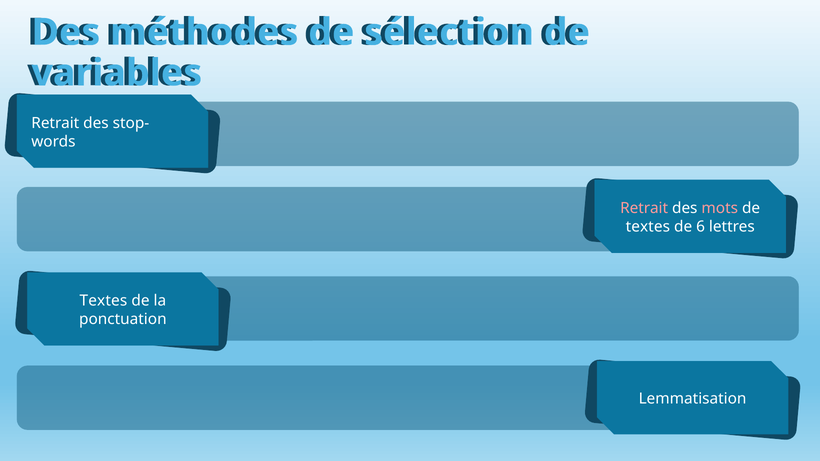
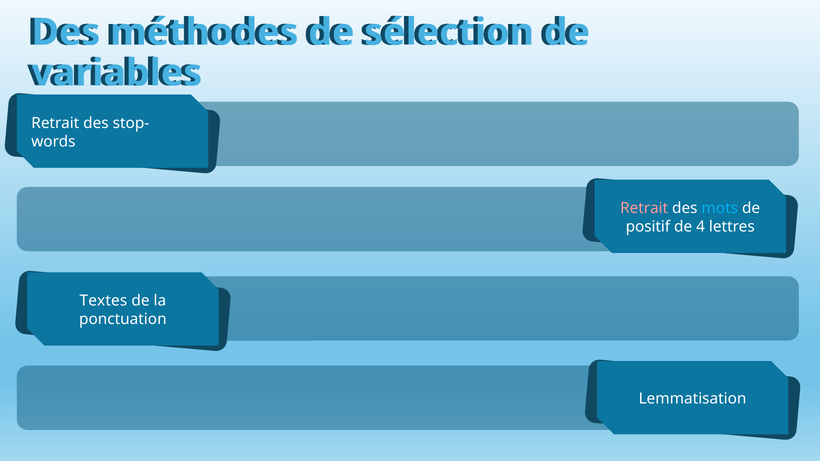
mots colour: pink -> light blue
textes at (648, 227): textes -> positif
6: 6 -> 4
